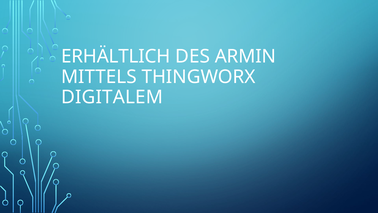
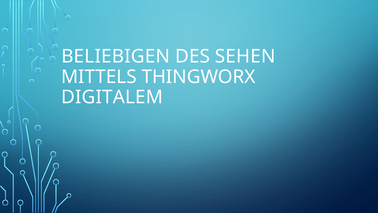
ERHÄLTLICH: ERHÄLTLICH -> BELIEBIGEN
ARMIN: ARMIN -> SEHEN
